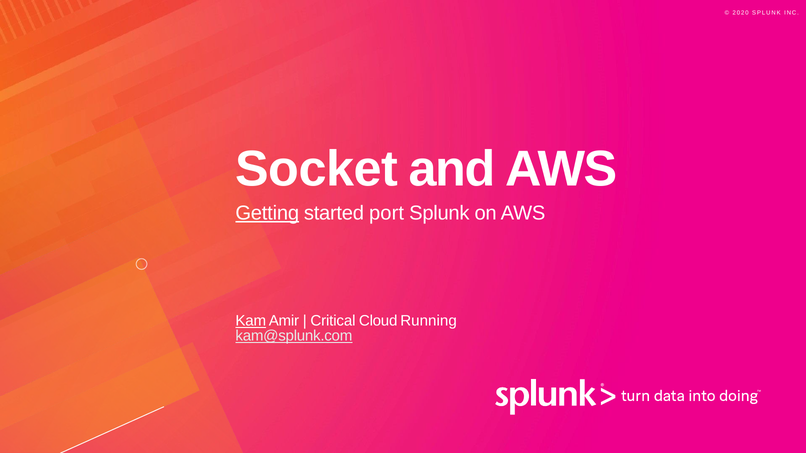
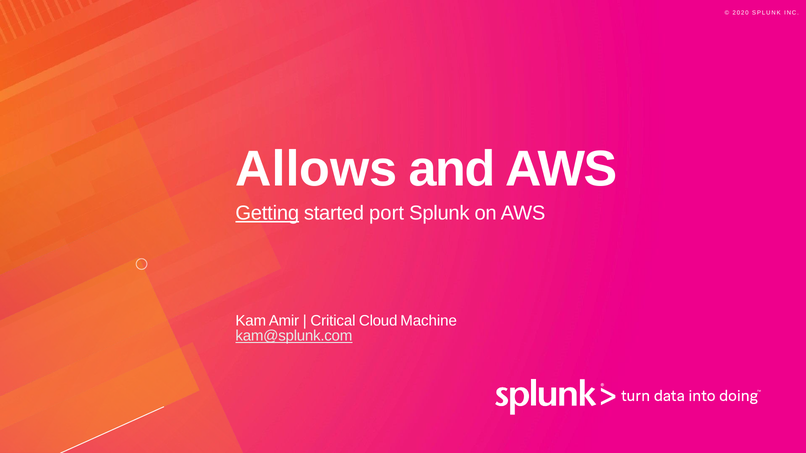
Socket: Socket -> Allows
Kam underline: present -> none
Running: Running -> Machine
